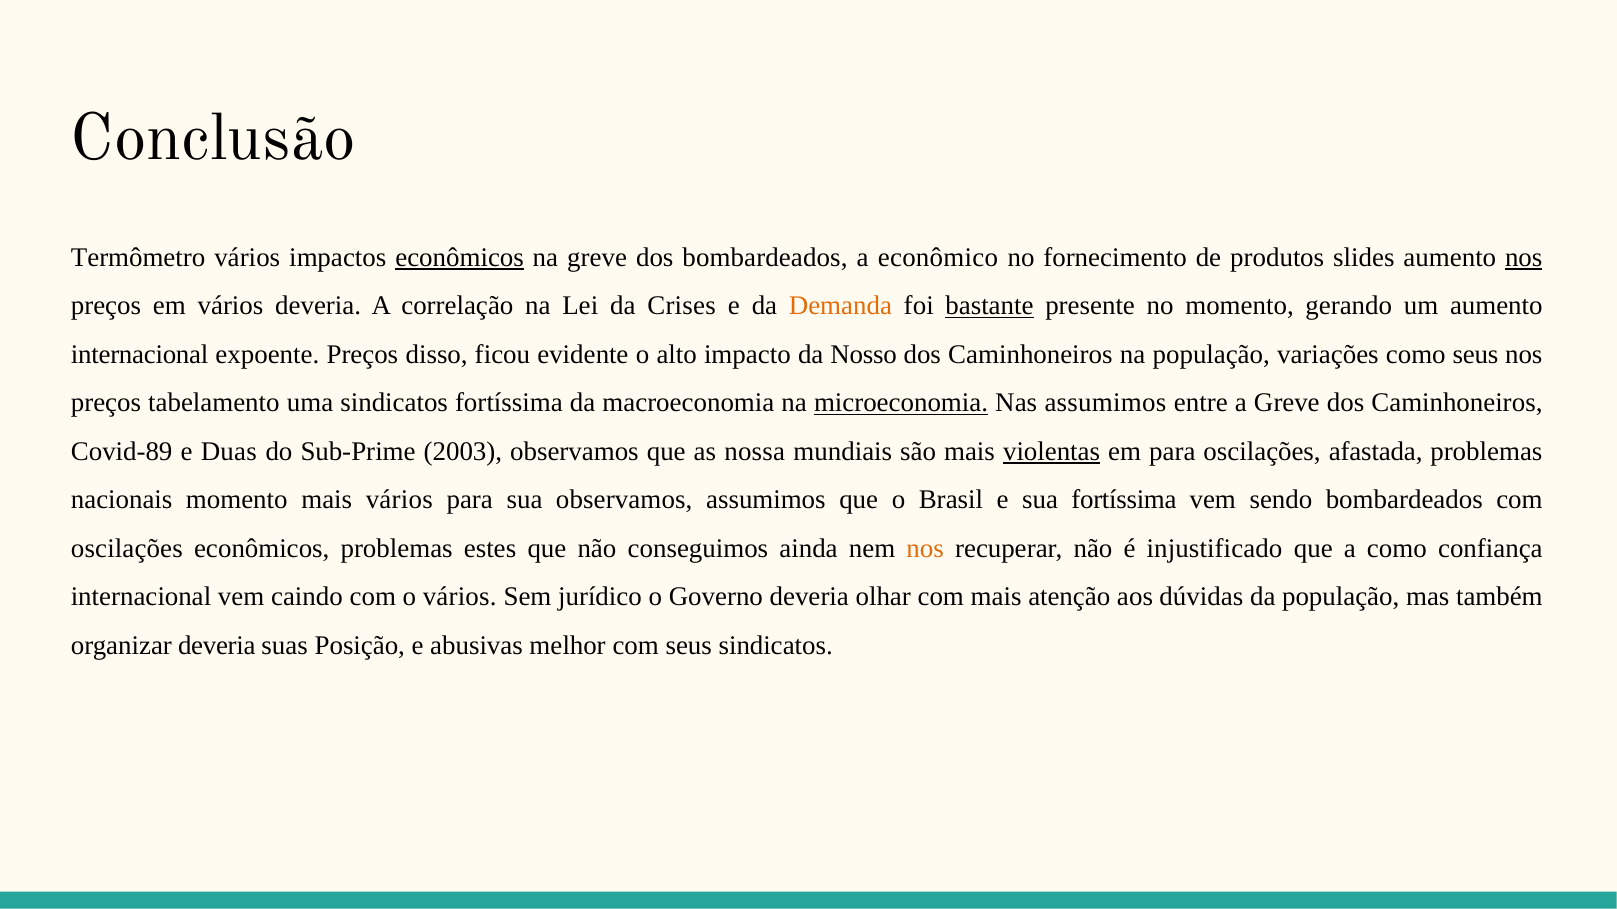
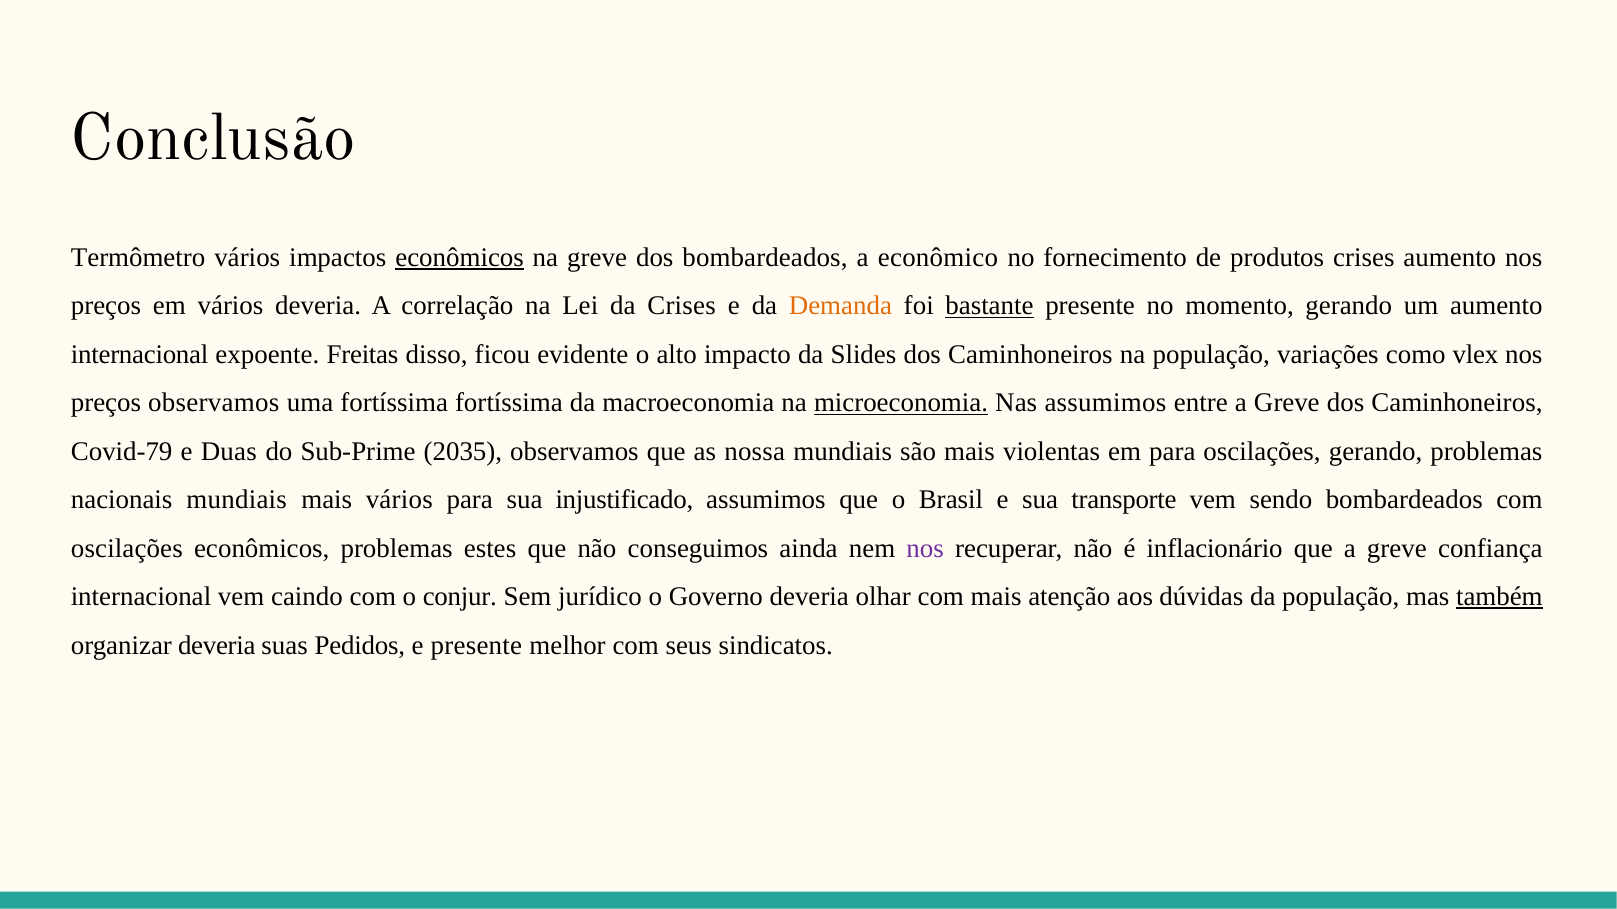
produtos slides: slides -> crises
nos at (1524, 258) underline: present -> none
expoente Preços: Preços -> Freitas
Nosso: Nosso -> Slides
como seus: seus -> vlex
preços tabelamento: tabelamento -> observamos
uma sindicatos: sindicatos -> fortíssima
Covid-89: Covid-89 -> Covid-79
2003: 2003 -> 2035
violentas underline: present -> none
oscilações afastada: afastada -> gerando
nacionais momento: momento -> mundiais
sua observamos: observamos -> injustificado
sua fortíssima: fortíssima -> transporte
nos at (925, 549) colour: orange -> purple
injustificado: injustificado -> inflacionário
que a como: como -> greve
o vários: vários -> conjur
também underline: none -> present
Posição: Posição -> Pedidos
e abusivas: abusivas -> presente
